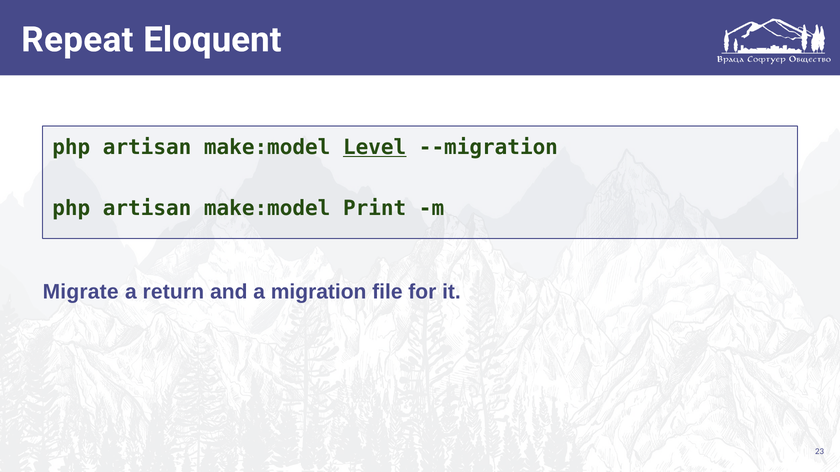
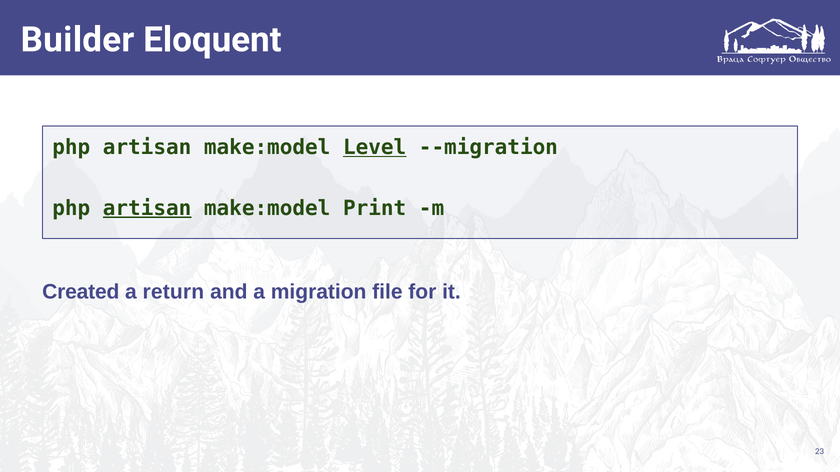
Repeat: Repeat -> Builder
artisan at (147, 209) underline: none -> present
Migrate: Migrate -> Created
